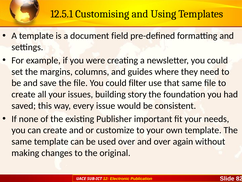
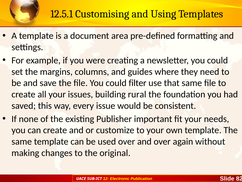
field: field -> area
story: story -> rural
